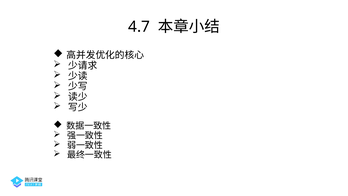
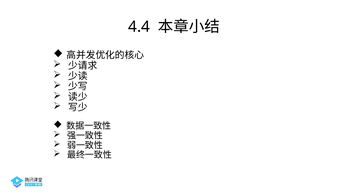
4.7: 4.7 -> 4.4
